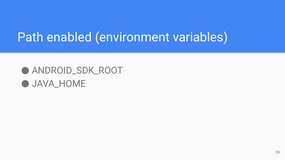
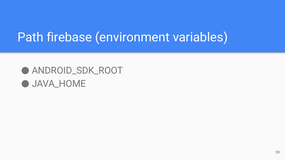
enabled: enabled -> firebase
